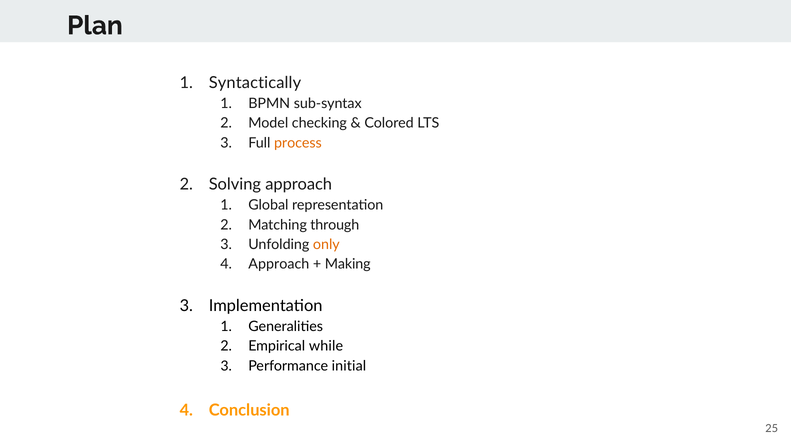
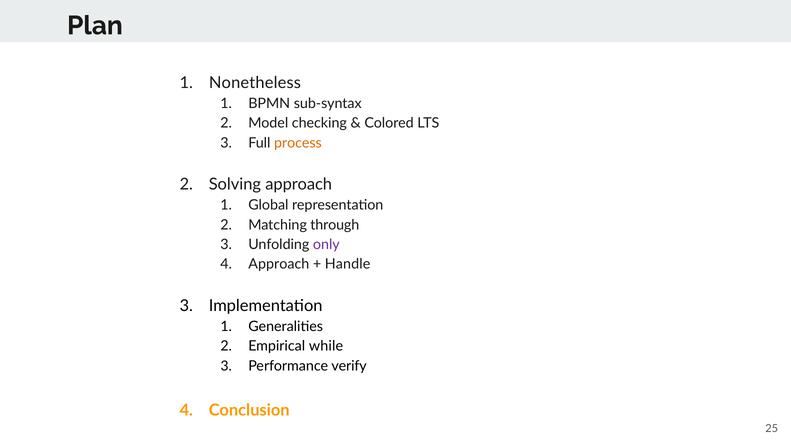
Syntactically: Syntactically -> Nonetheless
only colour: orange -> purple
Making: Making -> Handle
initial: initial -> verify
